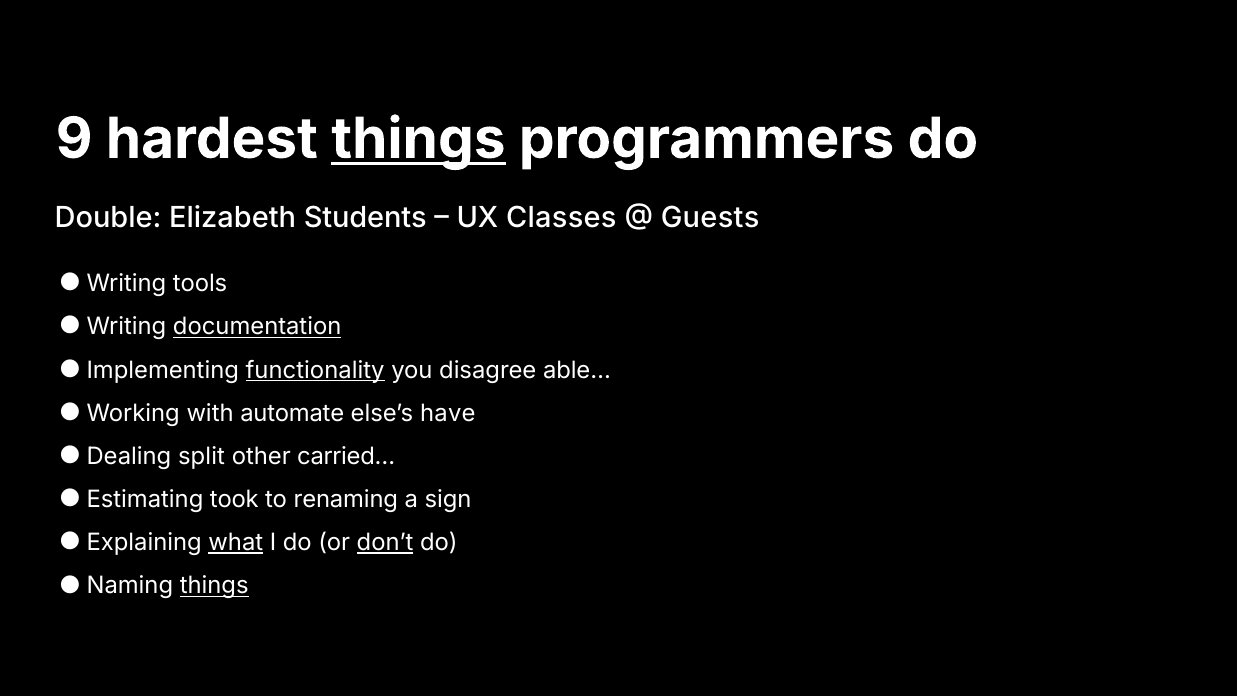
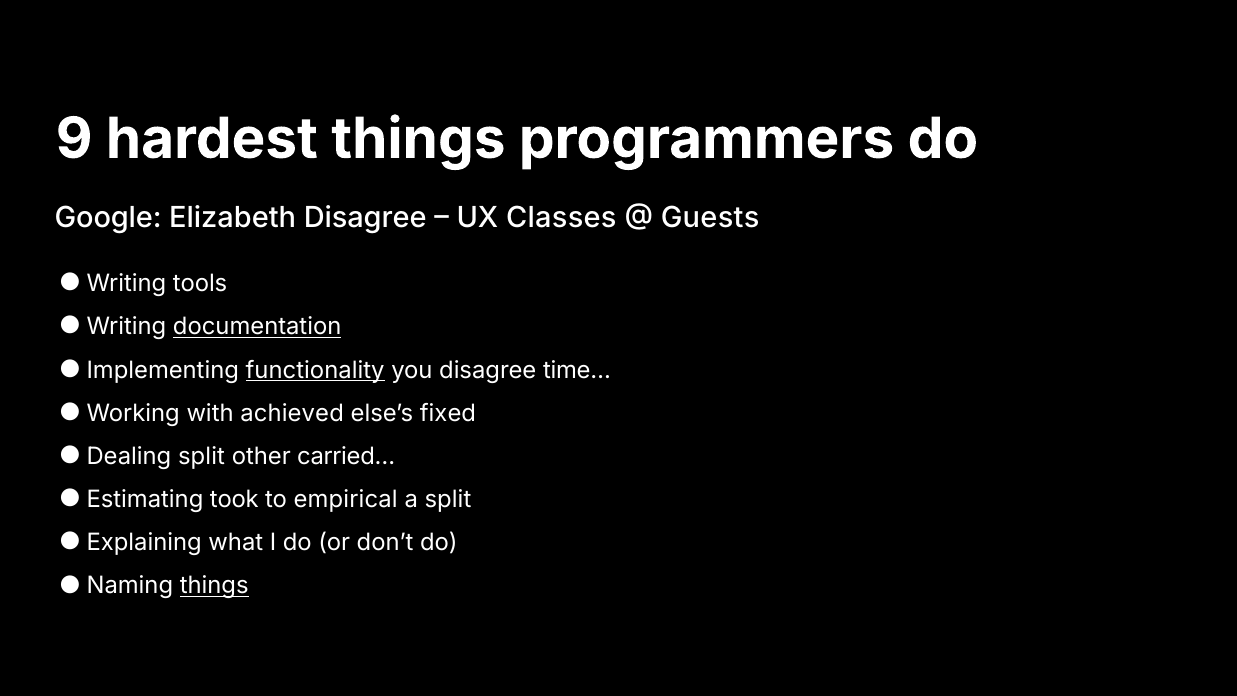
things at (418, 139) underline: present -> none
Double: Double -> Google
Elizabeth Students: Students -> Disagree
able…: able… -> time…
automate: automate -> achieved
have: have -> fixed
renaming: renaming -> empirical
a sign: sign -> split
what underline: present -> none
don’t underline: present -> none
